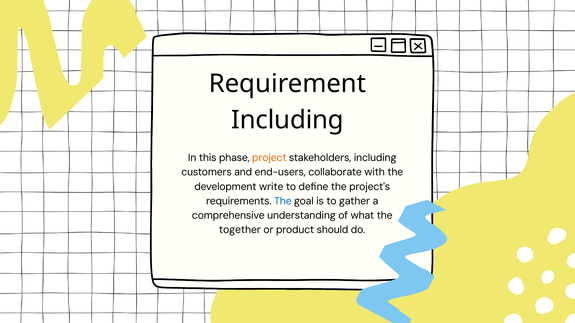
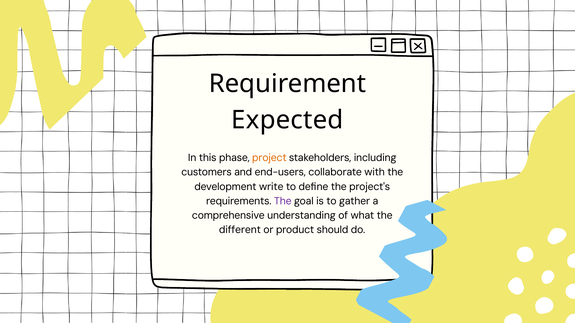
Including at (288, 120): Including -> Expected
The at (283, 201) colour: blue -> purple
together: together -> different
